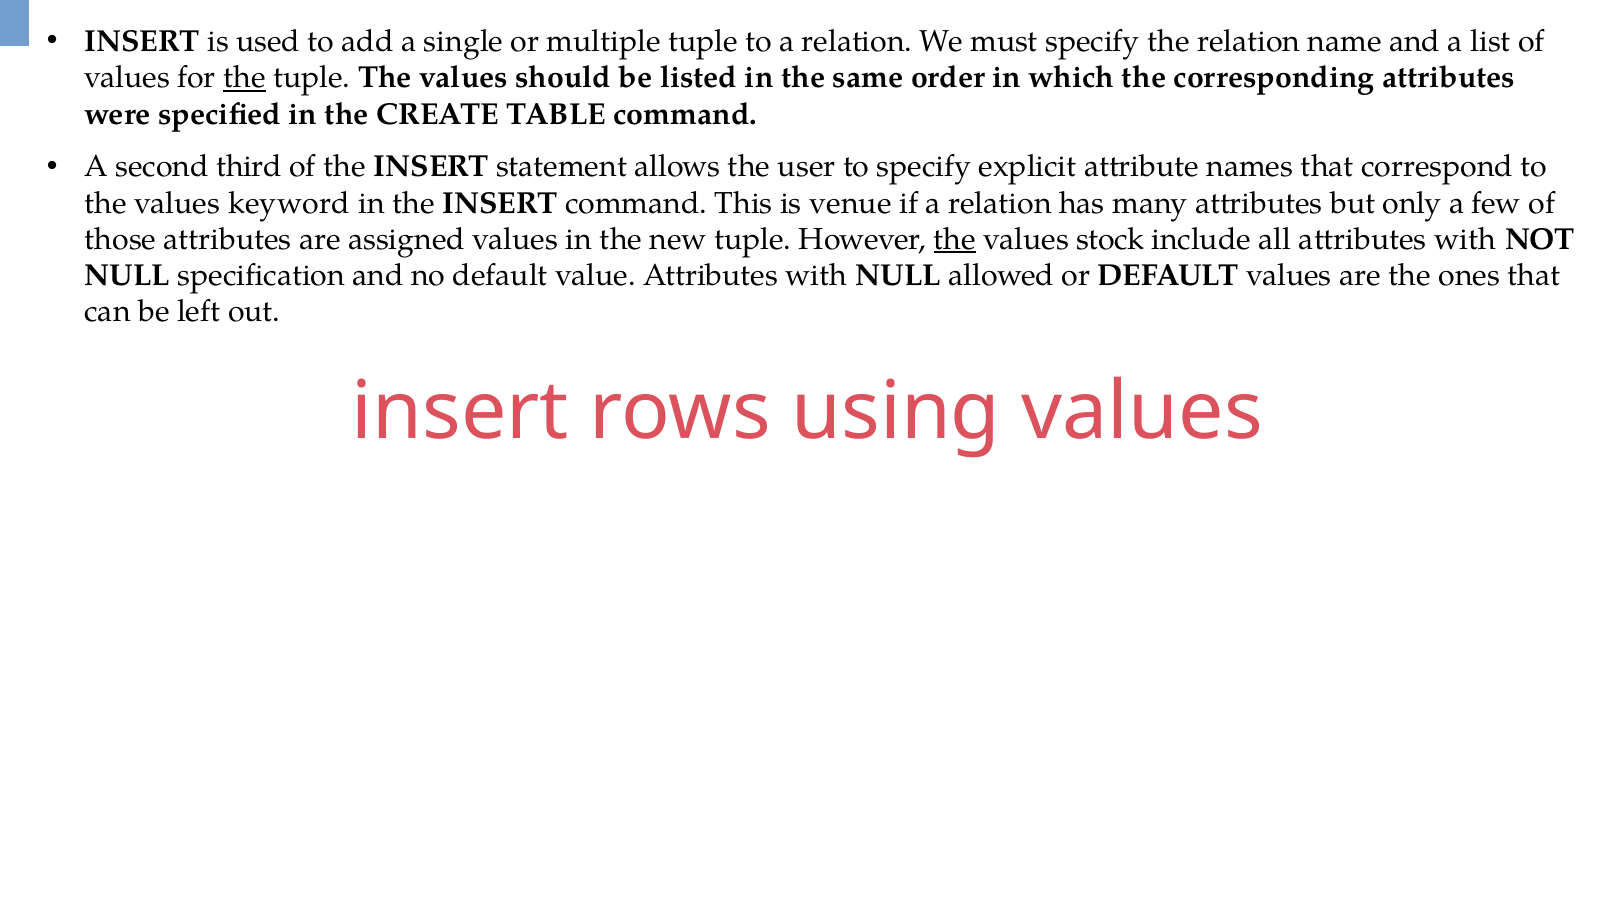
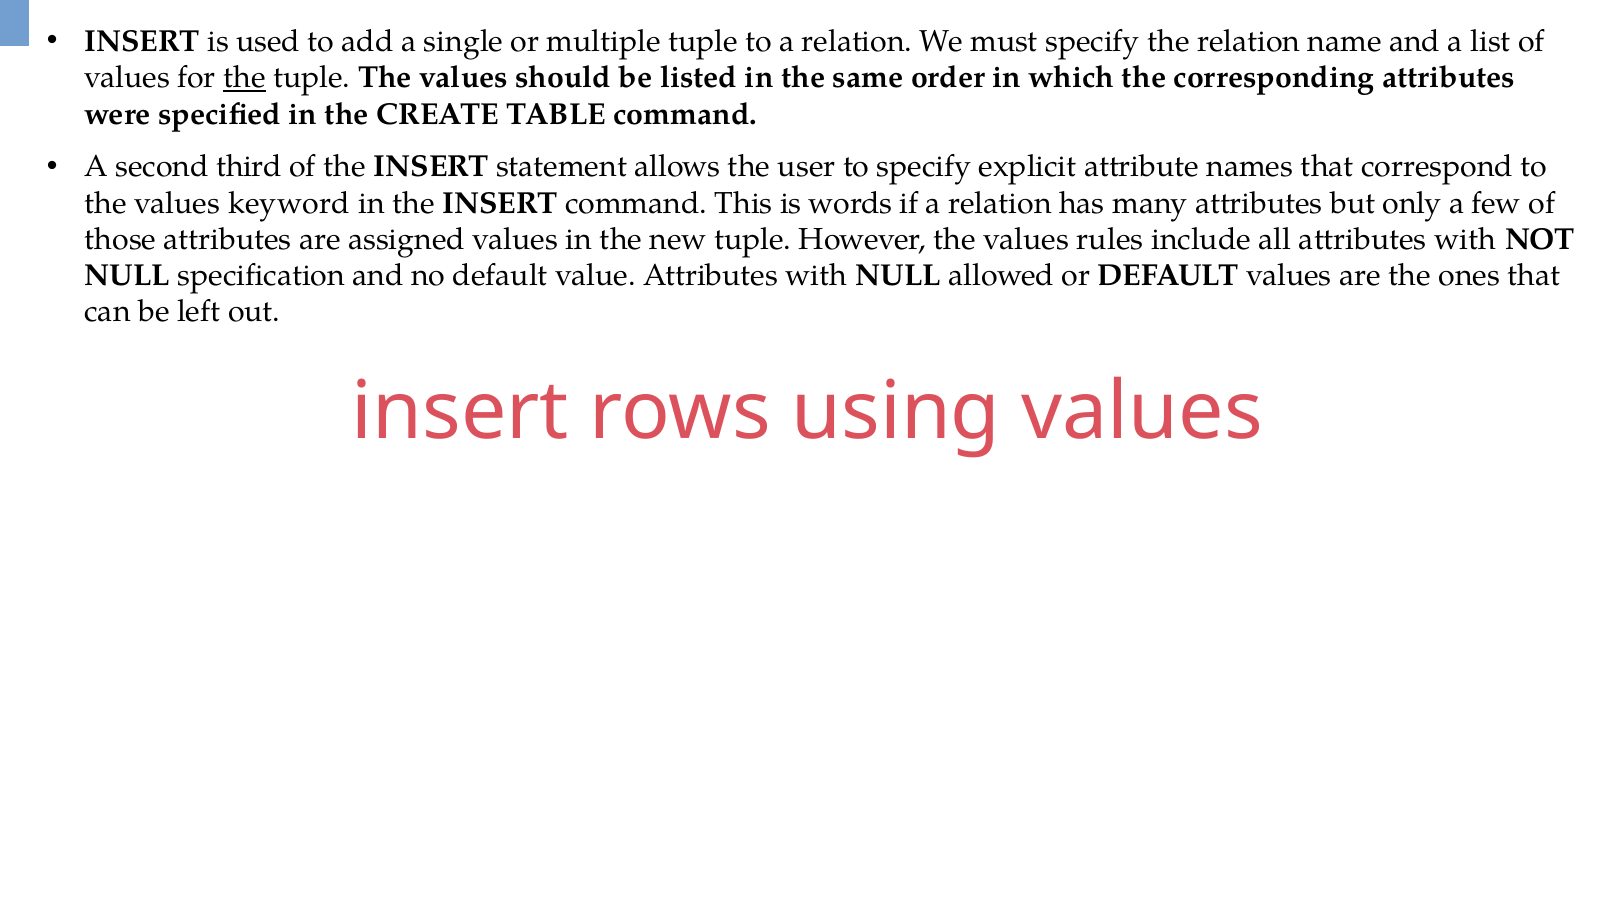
venue: venue -> words
the at (955, 239) underline: present -> none
stock: stock -> rules
